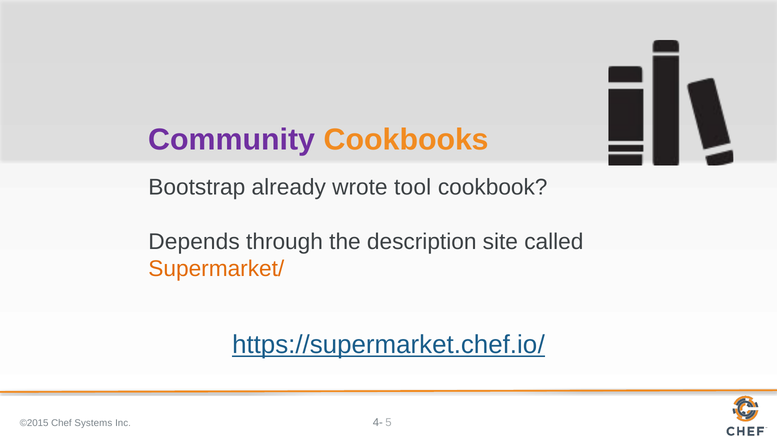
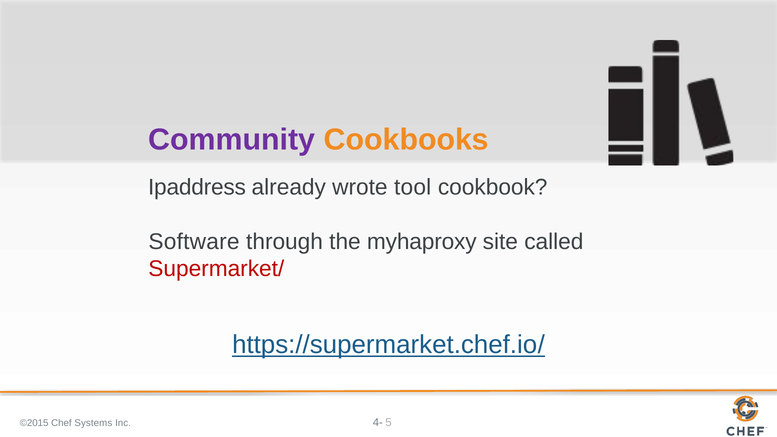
Bootstrap: Bootstrap -> Ipaddress
Depends: Depends -> Software
description: description -> myhaproxy
Supermarket/ colour: orange -> red
